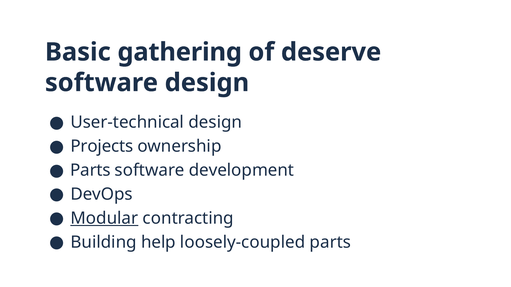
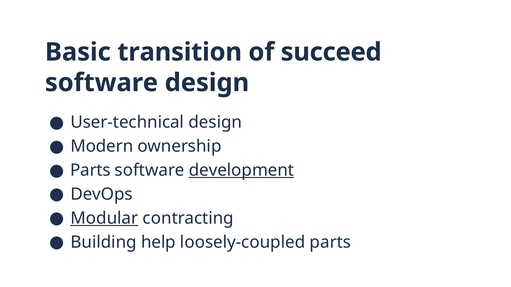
gathering: gathering -> transition
deserve: deserve -> succeed
Projects: Projects -> Modern
development underline: none -> present
